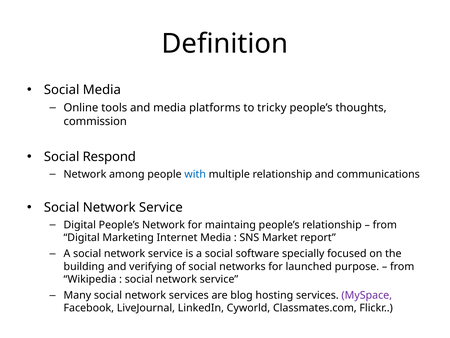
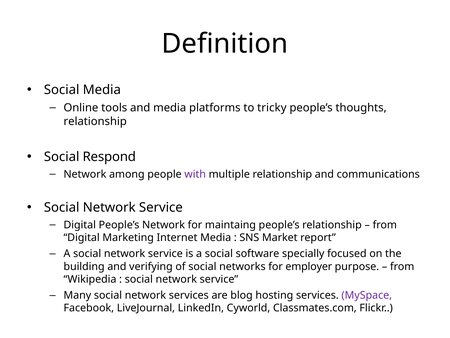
commission at (95, 121): commission -> relationship
with colour: blue -> purple
launched: launched -> employer
